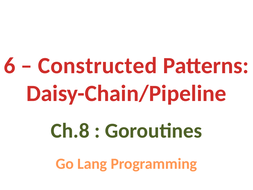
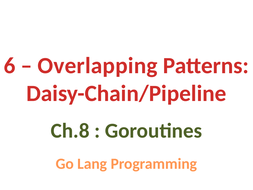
Constructed: Constructed -> Overlapping
